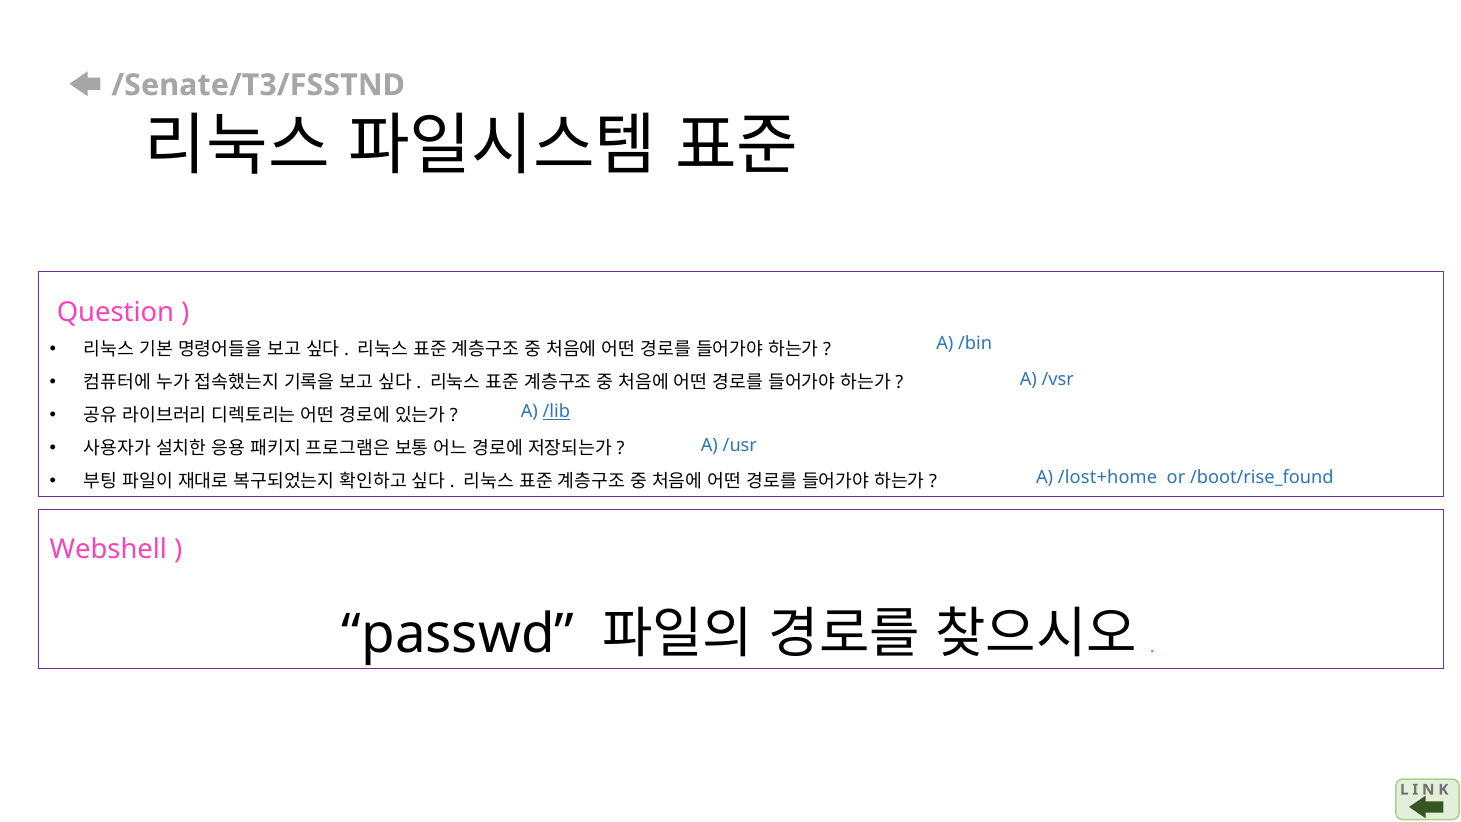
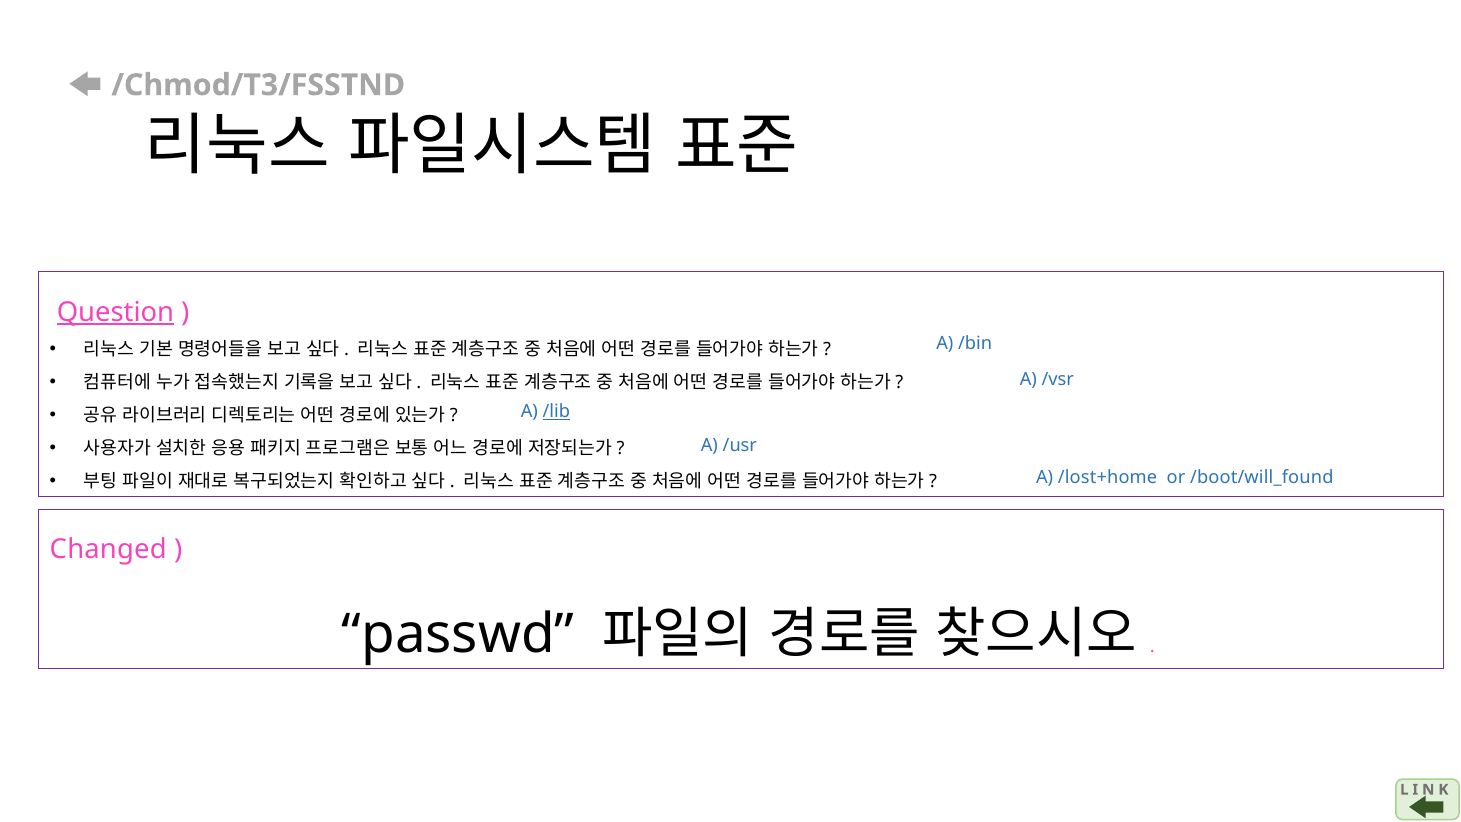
/Senate/T3/FSSTND: /Senate/T3/FSSTND -> /Chmod/T3/FSSTND
Question underline: none -> present
/boot/rise_found: /boot/rise_found -> /boot/will_found
Webshell: Webshell -> Changed
